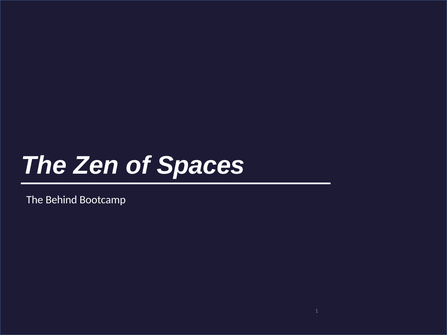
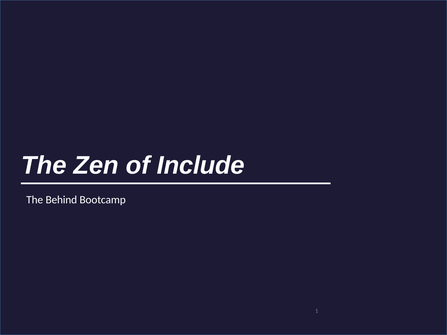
Spaces: Spaces -> Include
